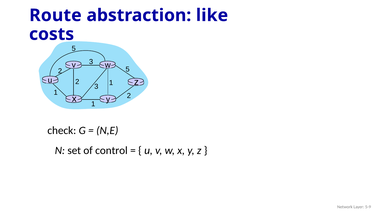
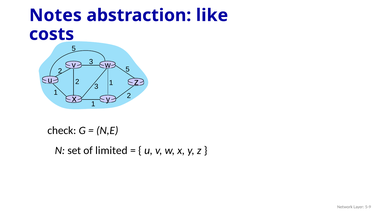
Route: Route -> Notes
control: control -> limited
